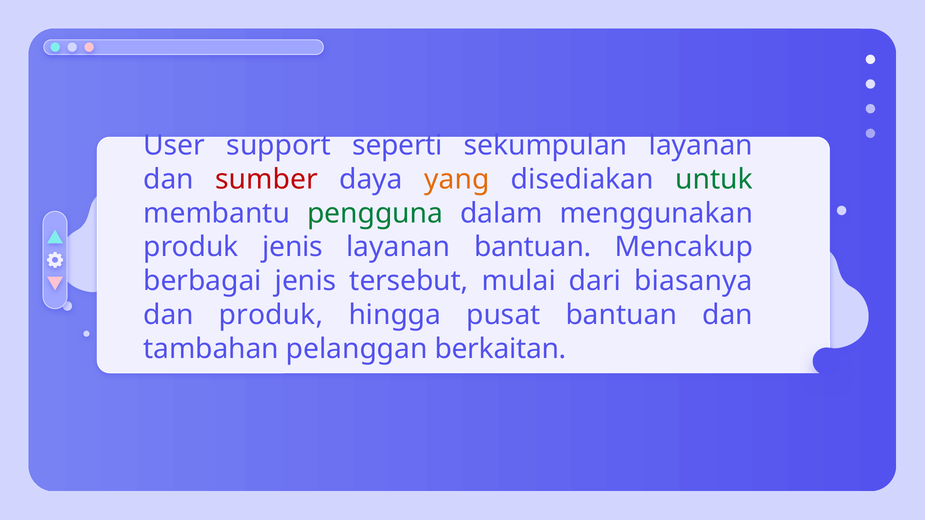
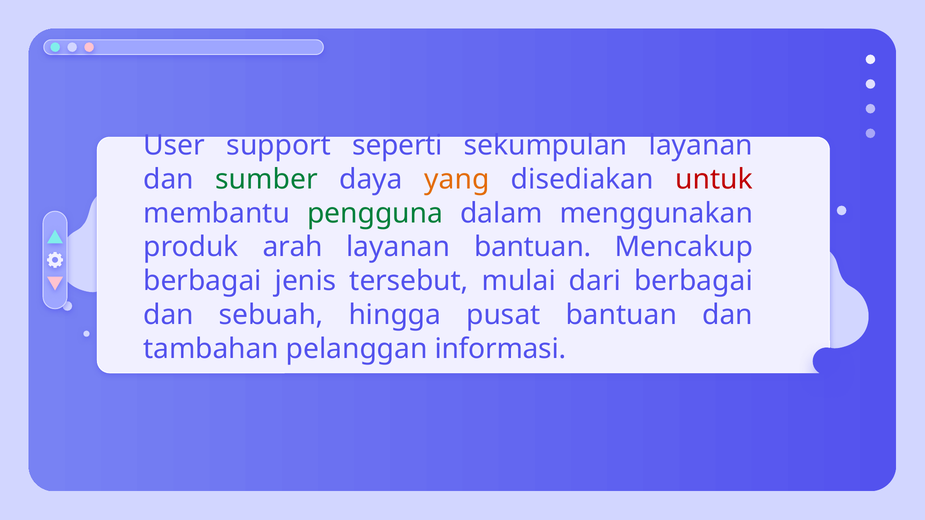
sumber colour: red -> green
untuk colour: green -> red
produk jenis: jenis -> arah
dari biasanya: biasanya -> berbagai
dan produk: produk -> sebuah
berkaitan: berkaitan -> informasi
